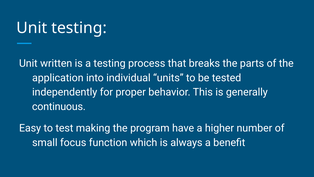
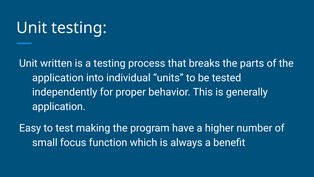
continuous at (59, 107): continuous -> application
